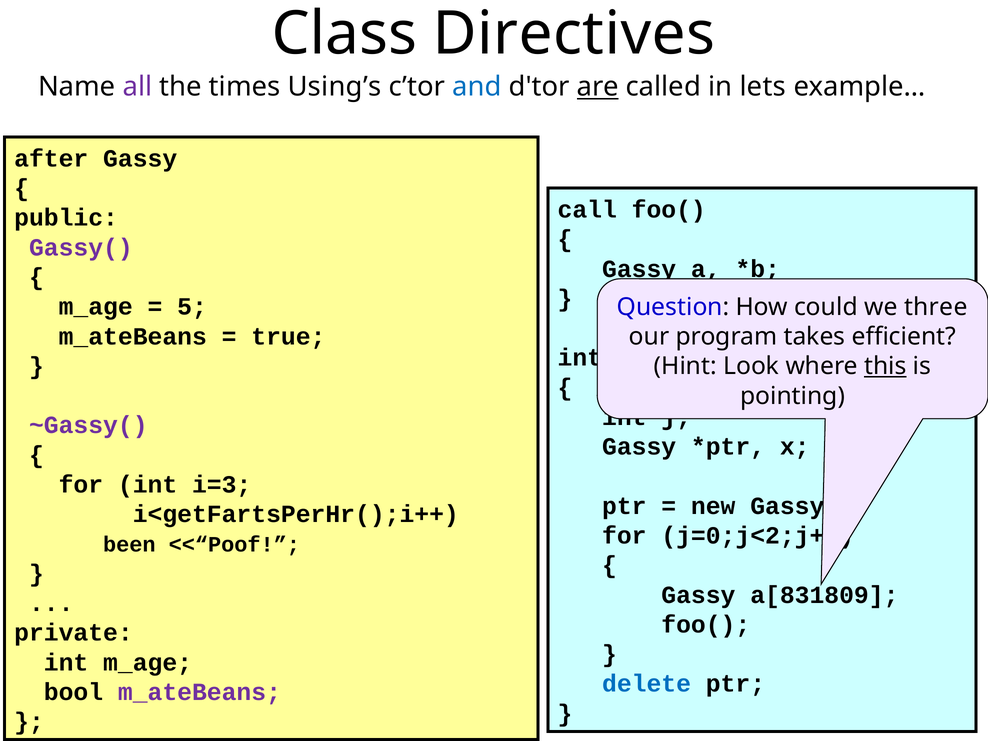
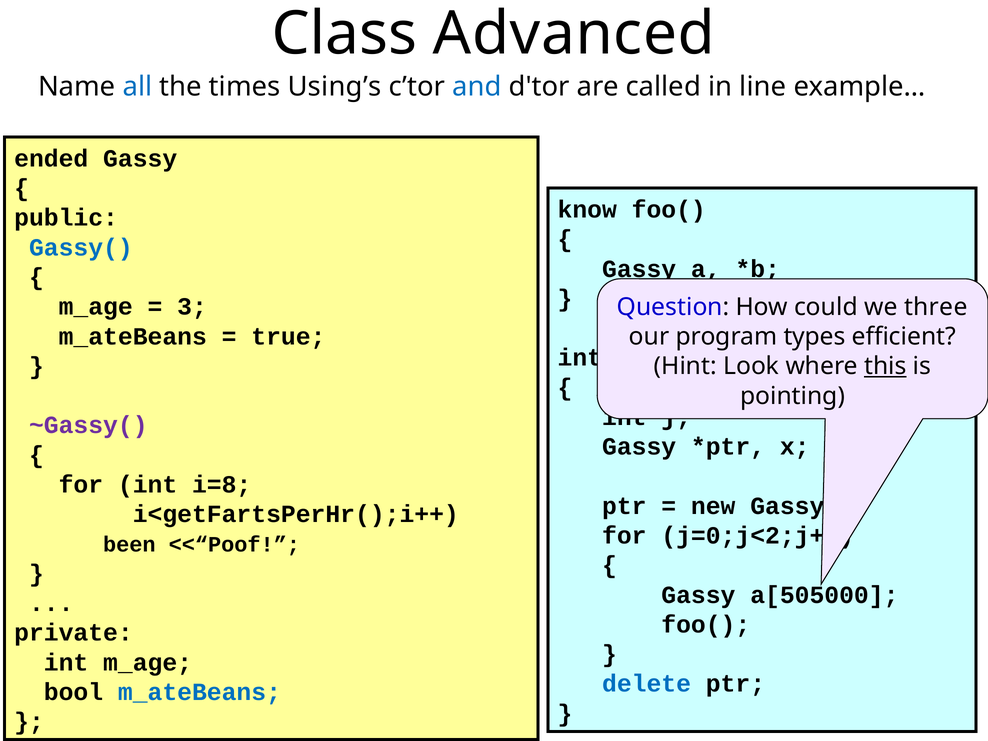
Directives: Directives -> Advanced
all colour: purple -> blue
are underline: present -> none
lets: lets -> line
after: after -> ended
call: call -> know
Gassy( colour: purple -> blue
5: 5 -> 3
takes: takes -> types
i=3: i=3 -> i=8
a[831809: a[831809 -> a[505000
m_ateBeans at (199, 692) colour: purple -> blue
